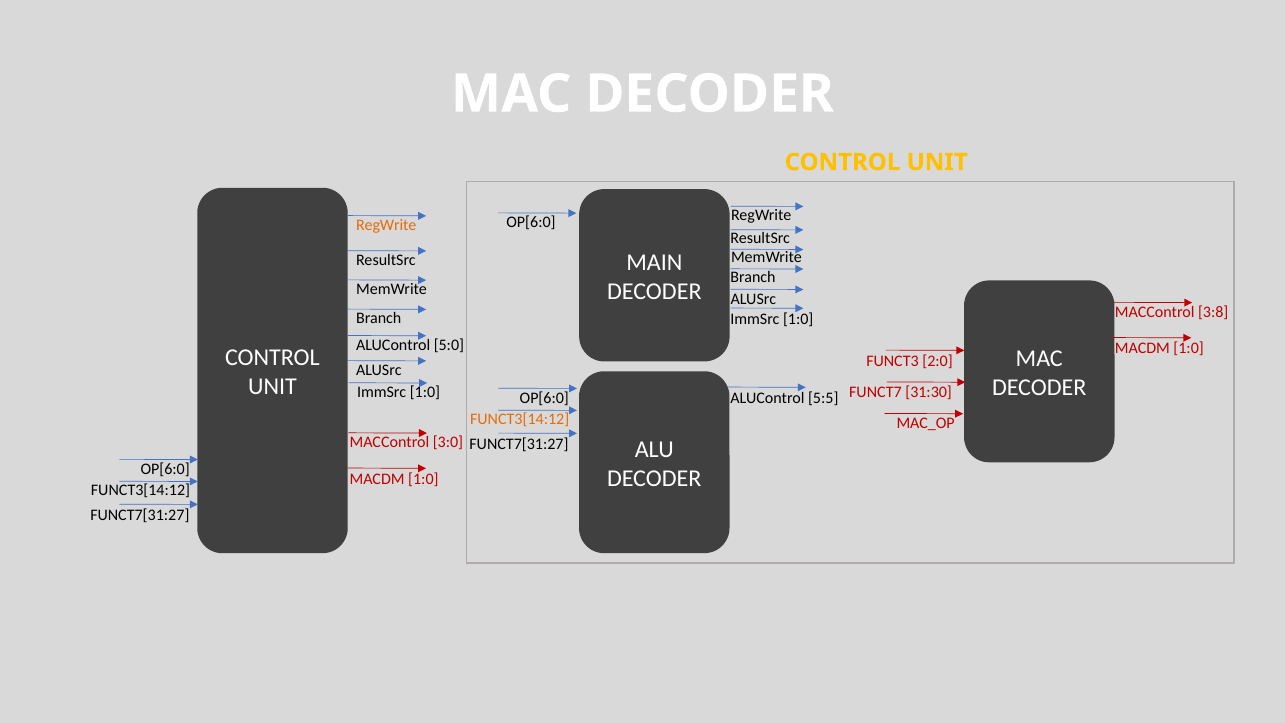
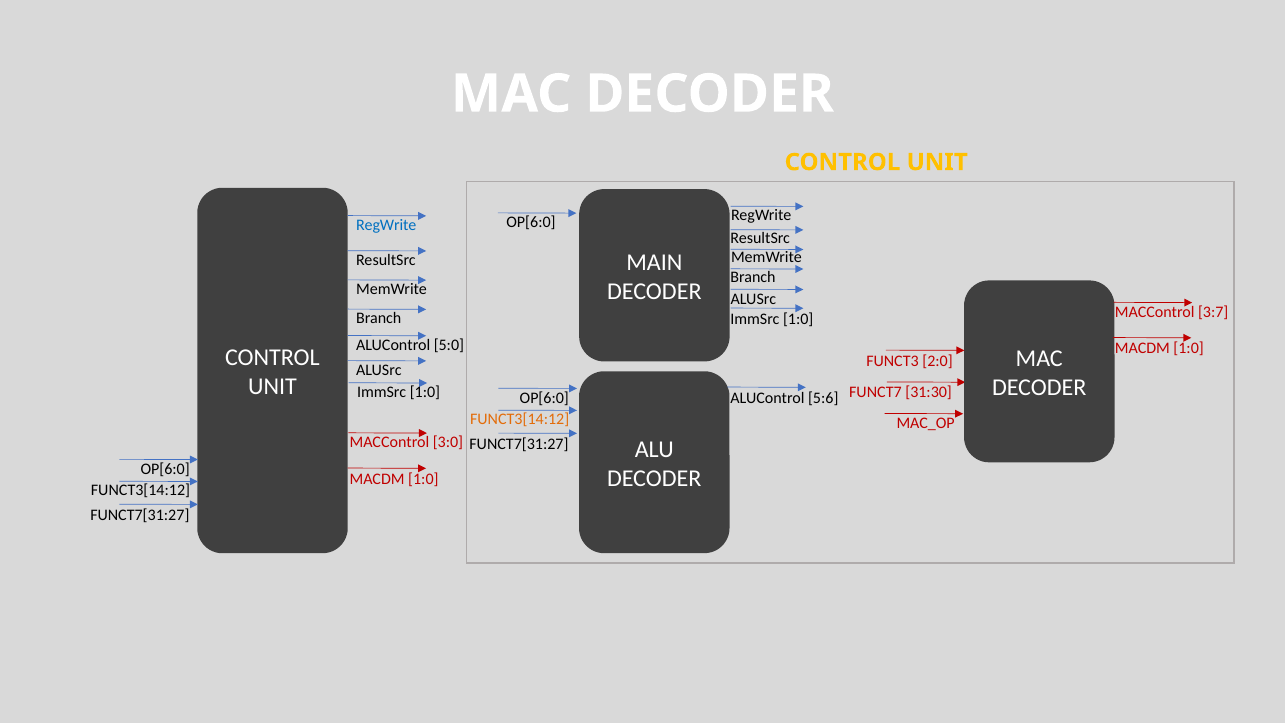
RegWrite at (386, 225) colour: orange -> blue
3:8: 3:8 -> 3:7
5:5: 5:5 -> 5:6
